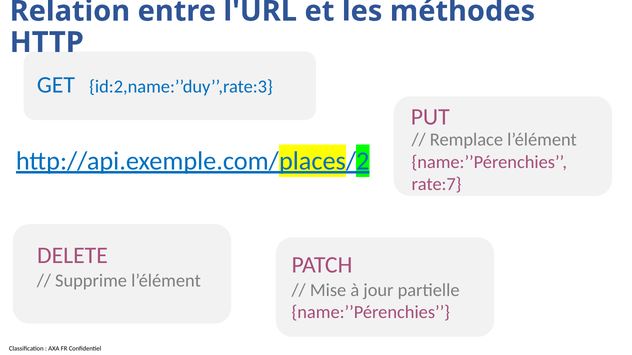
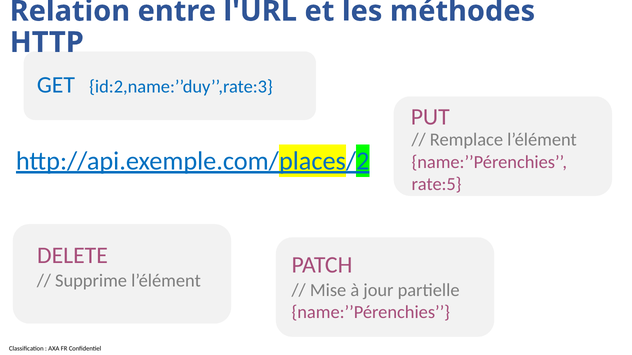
rate:7: rate:7 -> rate:5
